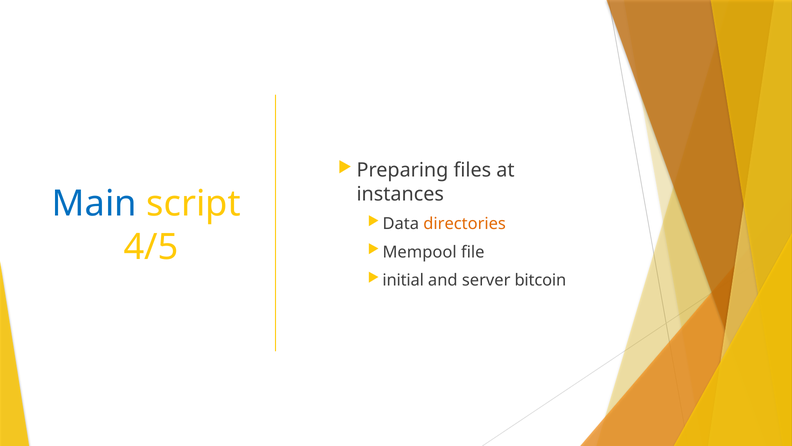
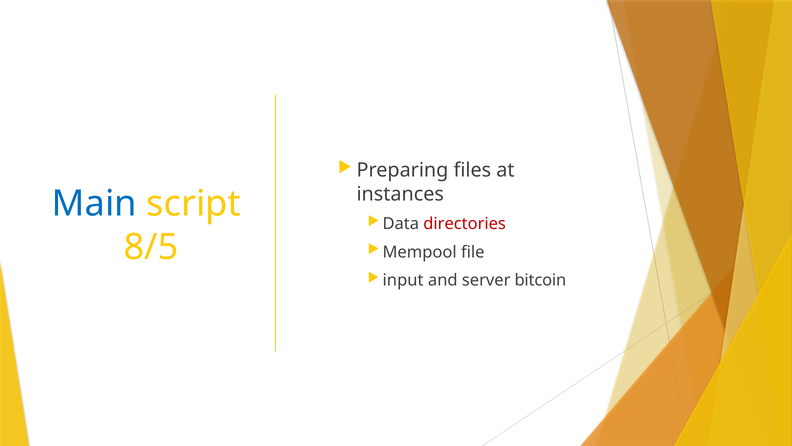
directories colour: orange -> red
4/5: 4/5 -> 8/5
initial: initial -> input
